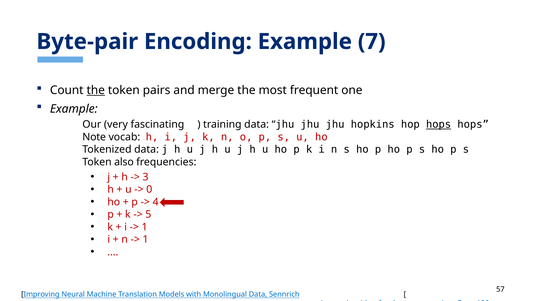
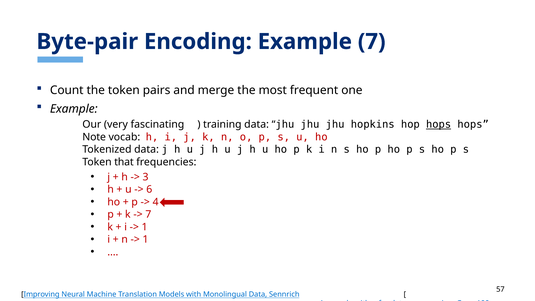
the at (96, 90) underline: present -> none
also: also -> that
0: 0 -> 6
5 at (148, 214): 5 -> 7
